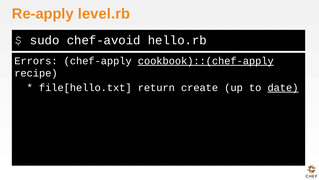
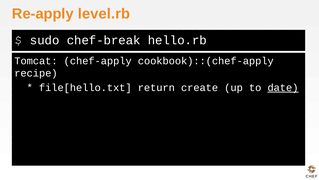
chef-avoid: chef-avoid -> chef-break
Errors: Errors -> Tomcat
cookbook)::(chef-apply underline: present -> none
